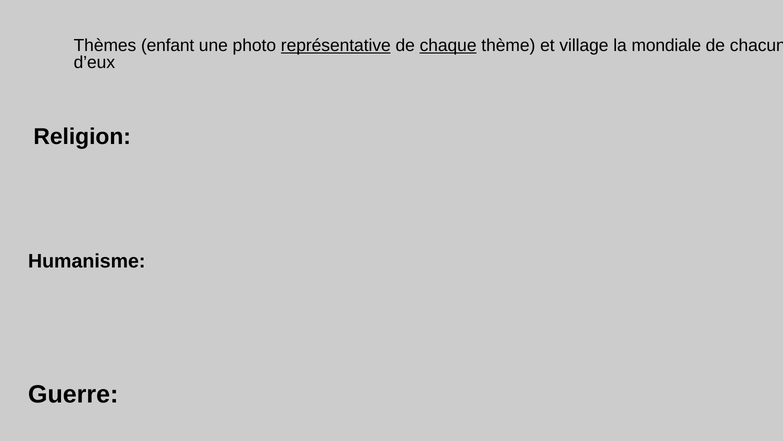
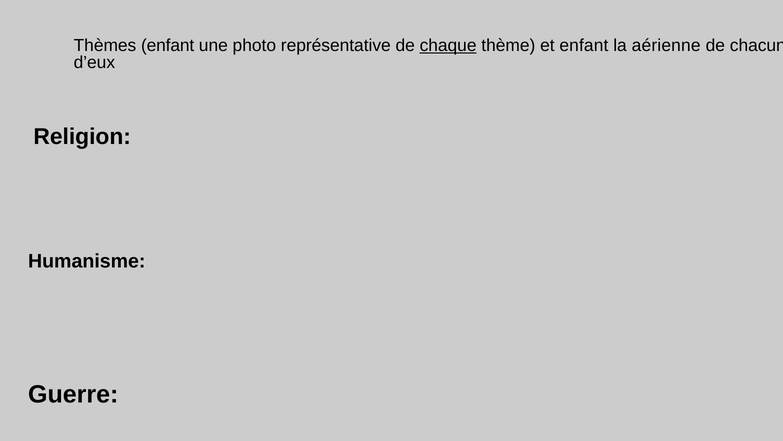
représentative underline: present -> none
et village: village -> enfant
mondiale: mondiale -> aérienne
